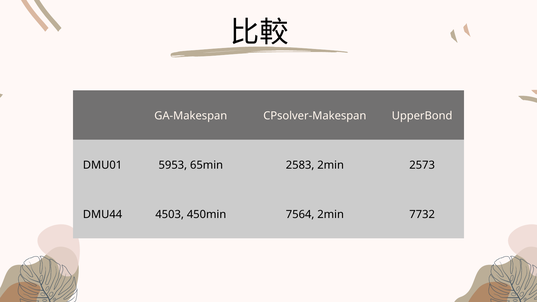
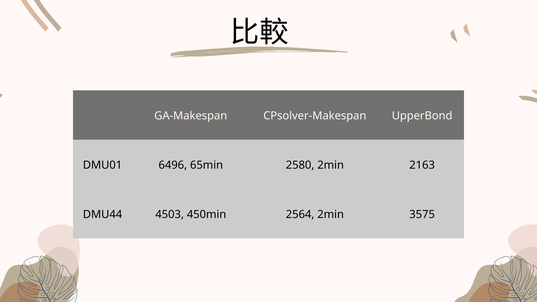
5953: 5953 -> 6496
2583: 2583 -> 2580
2573: 2573 -> 2163
7564: 7564 -> 2564
7732: 7732 -> 3575
